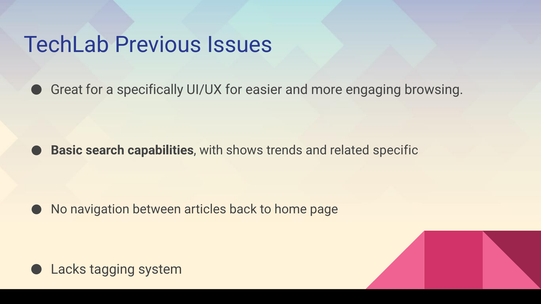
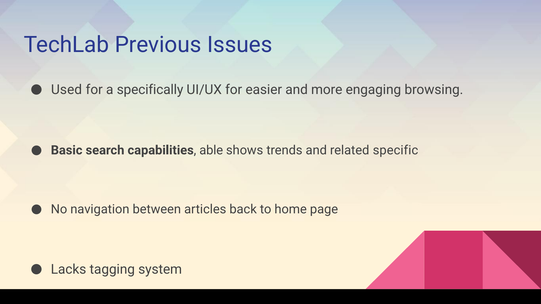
Great: Great -> Used
with: with -> able
